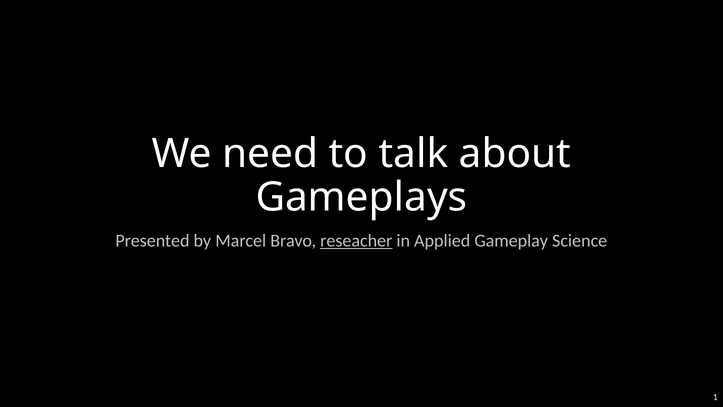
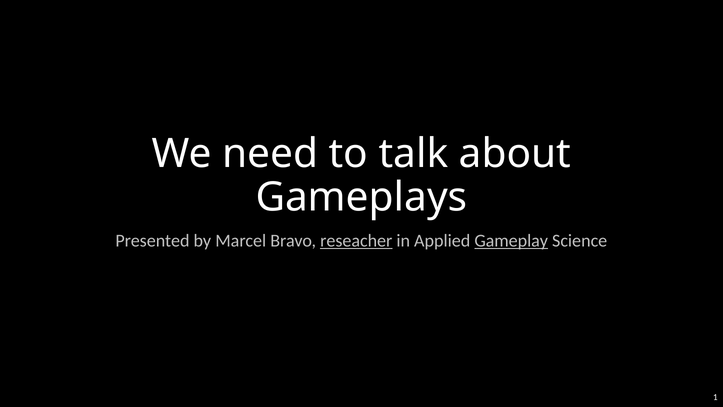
Gameplay underline: none -> present
